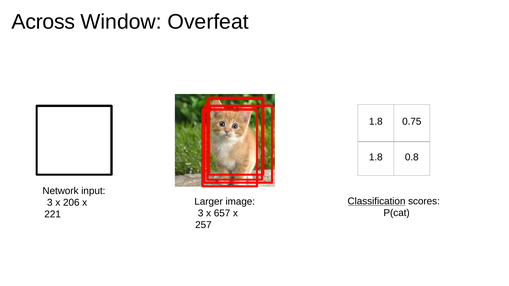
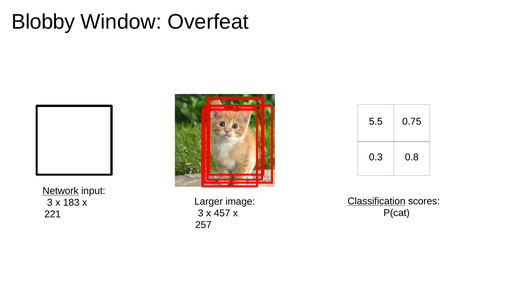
Across: Across -> Blobby
1.8 at (376, 122): 1.8 -> 5.5
1.8 at (376, 157): 1.8 -> 0.3
Network underline: none -> present
206: 206 -> 183
657: 657 -> 457
